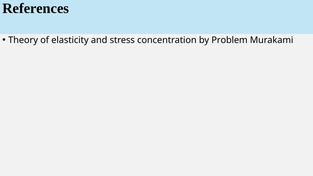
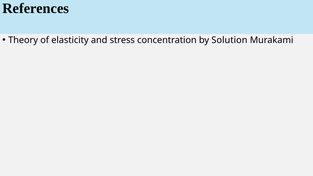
Problem: Problem -> Solution
